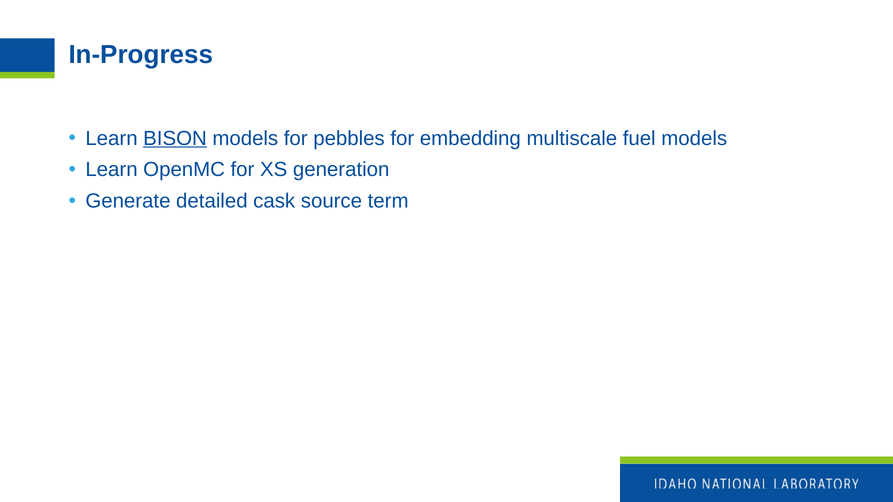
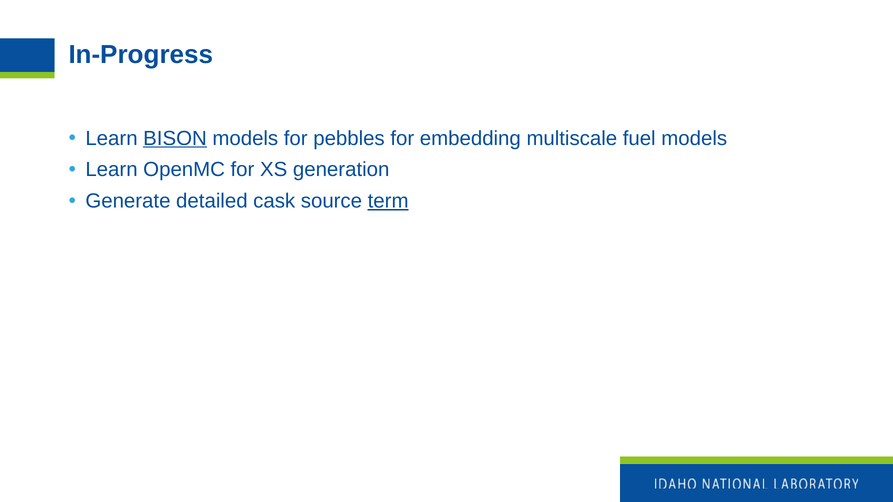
term underline: none -> present
